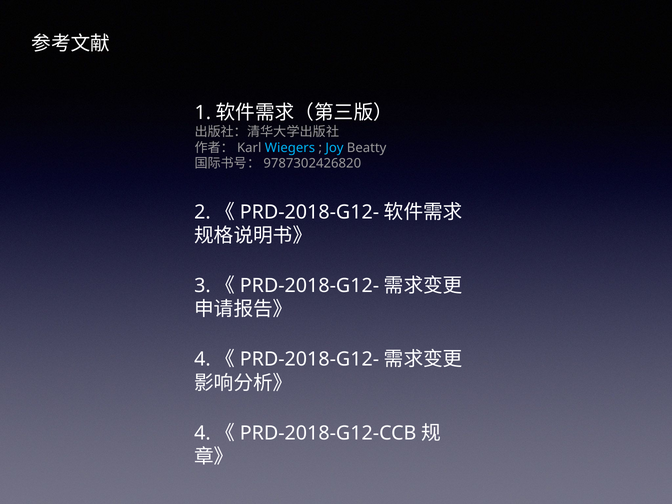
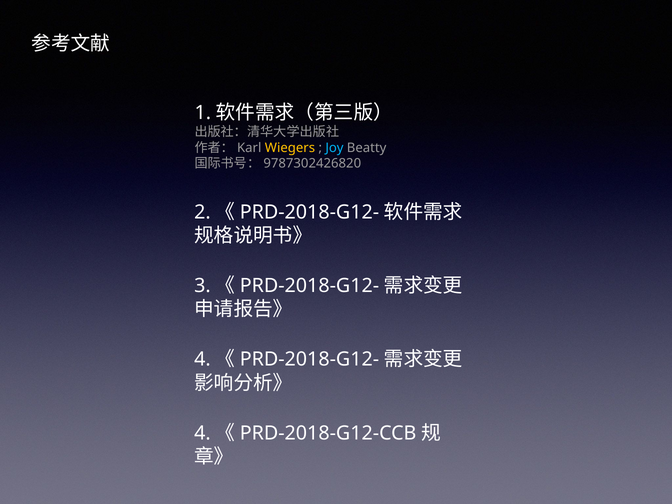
Wiegers colour: light blue -> yellow
